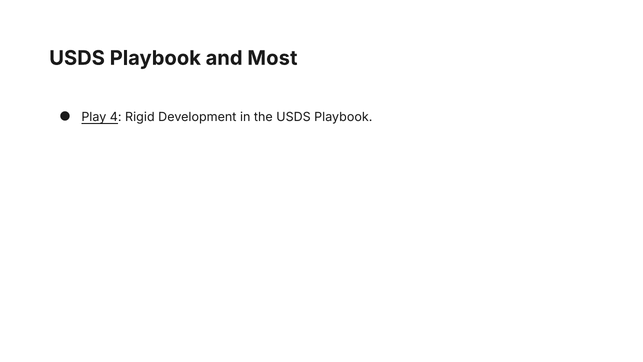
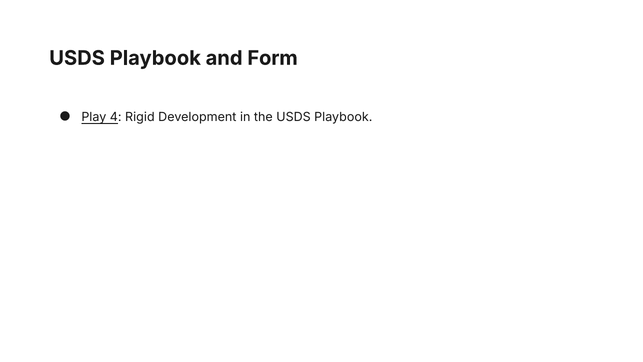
Most: Most -> Form
